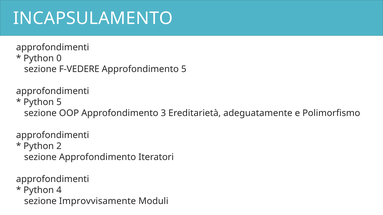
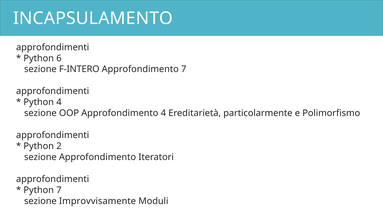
0: 0 -> 6
F-VEDERE: F-VEDERE -> F-INTERO
Approfondimento 5: 5 -> 7
Python 5: 5 -> 4
Approfondimento 3: 3 -> 4
adeguatamente: adeguatamente -> particolarmente
Python 4: 4 -> 7
